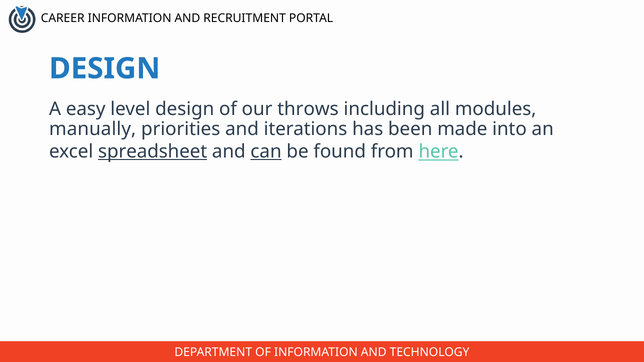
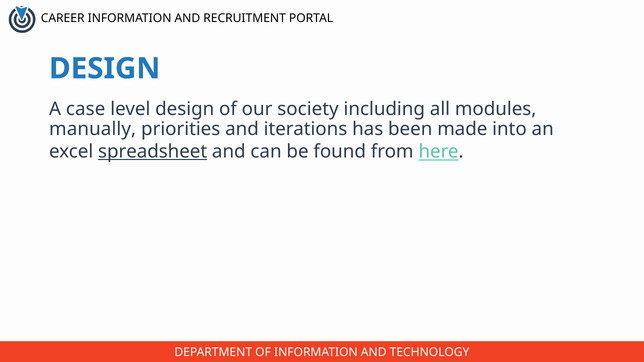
easy: easy -> case
throws: throws -> society
can underline: present -> none
